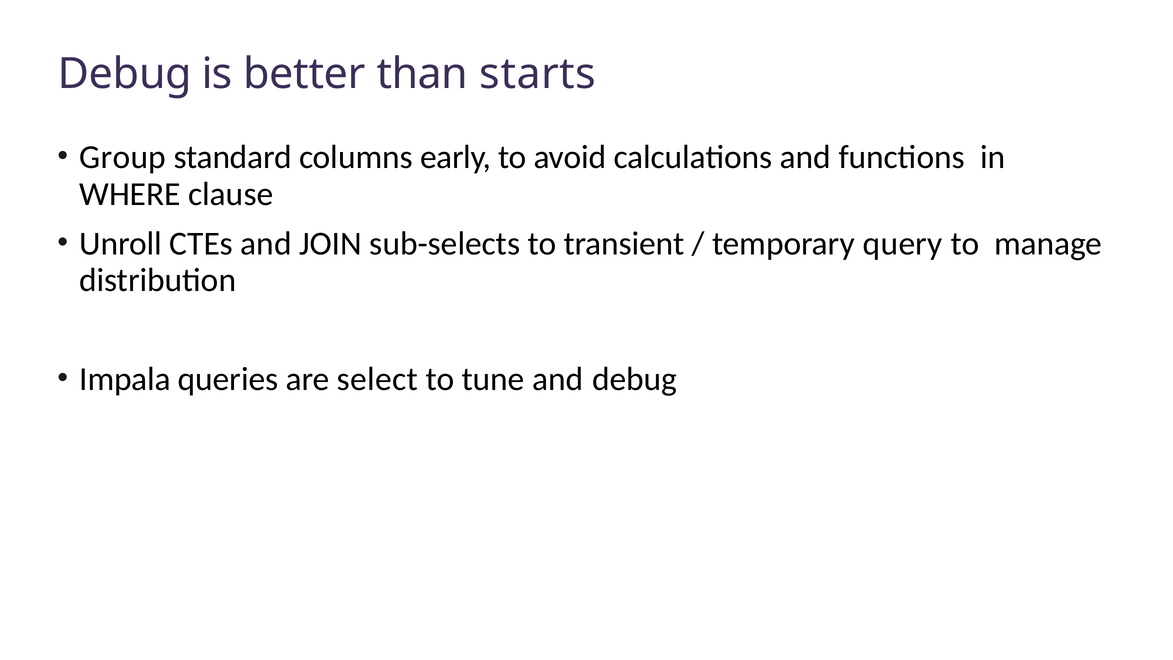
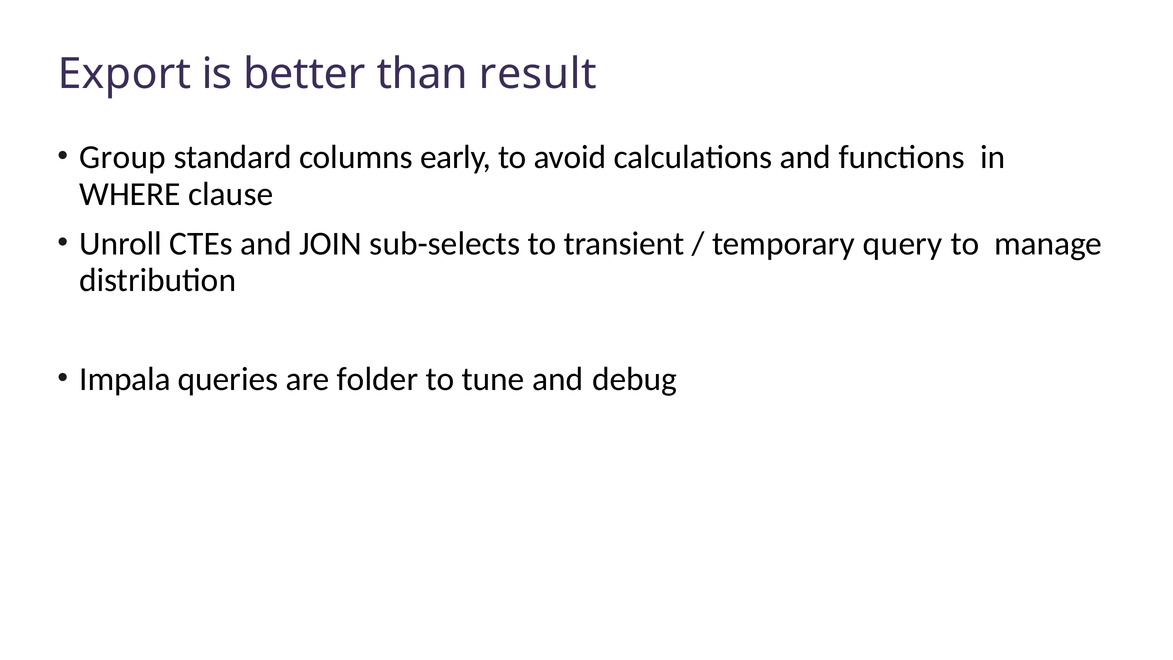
Debug at (125, 74): Debug -> Export
starts: starts -> result
select: select -> folder
